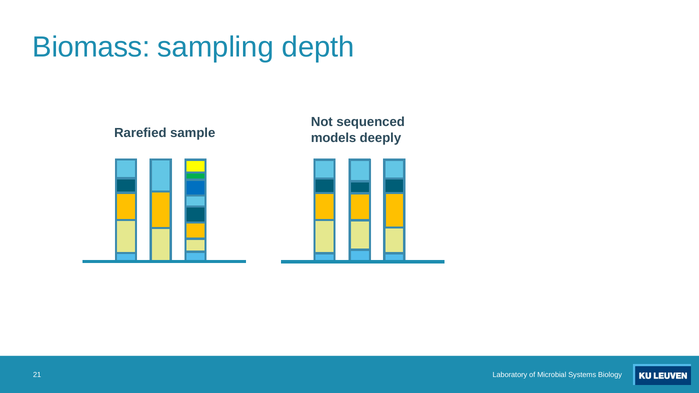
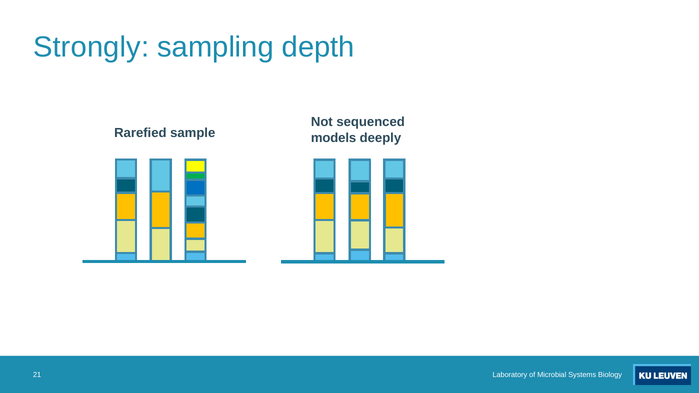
Biomass: Biomass -> Strongly
